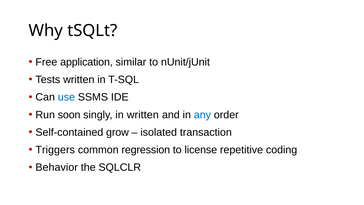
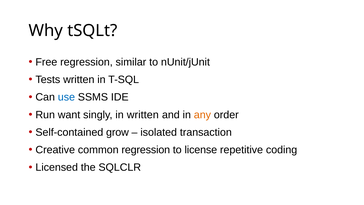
Free application: application -> regression
soon: soon -> want
any colour: blue -> orange
Triggers: Triggers -> Creative
Behavior: Behavior -> Licensed
